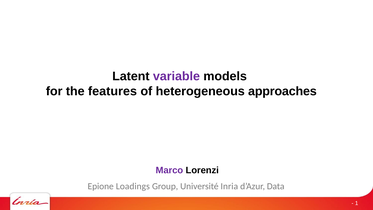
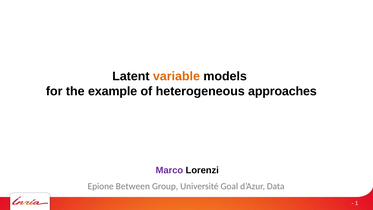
variable colour: purple -> orange
features: features -> example
Loadings: Loadings -> Between
Inria: Inria -> Goal
